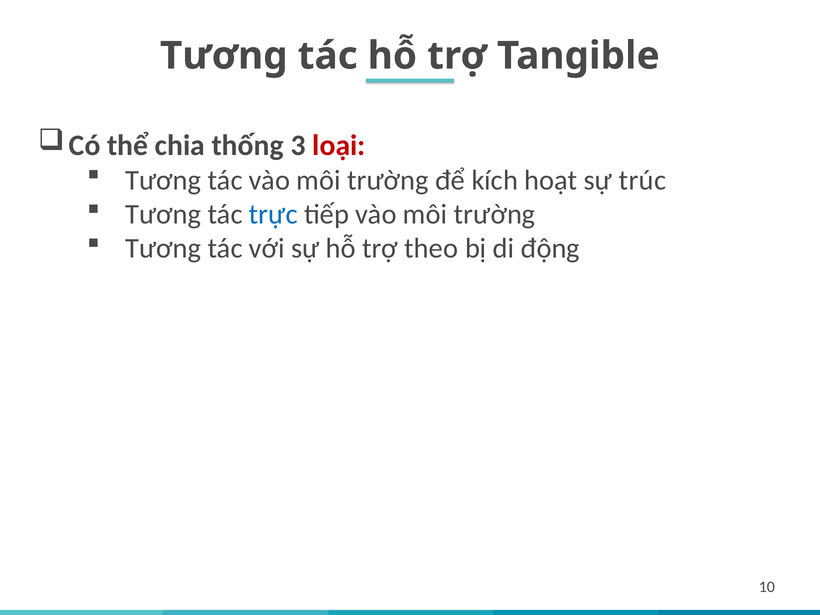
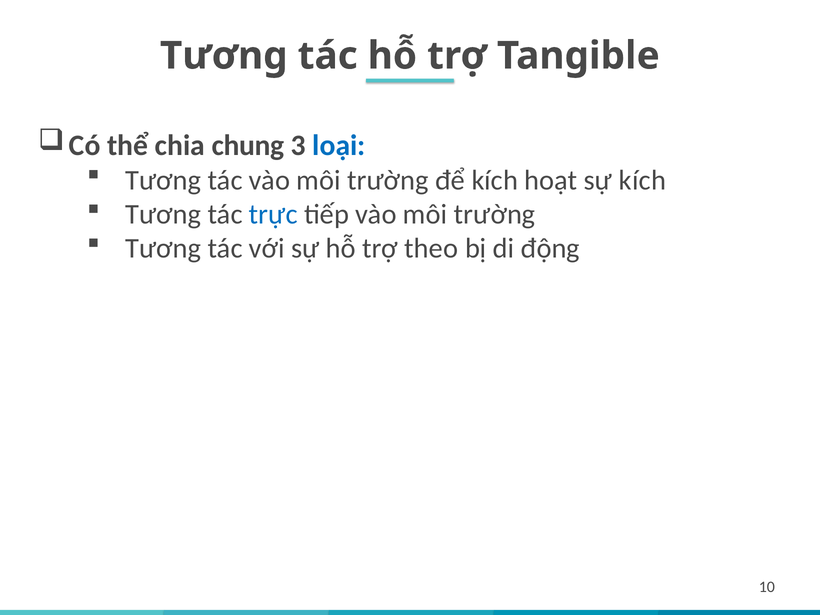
thống: thống -> chung
loại colour: red -> blue
sự trúc: trúc -> kích
